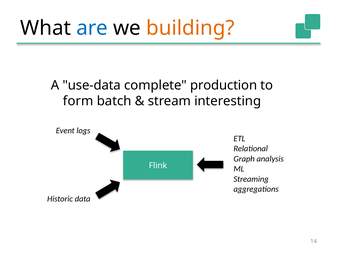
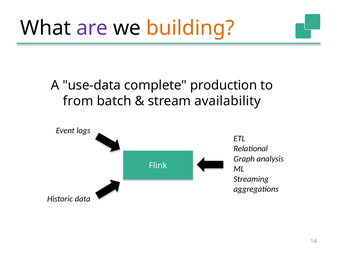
are colour: blue -> purple
form: form -> from
interesting: interesting -> availability
